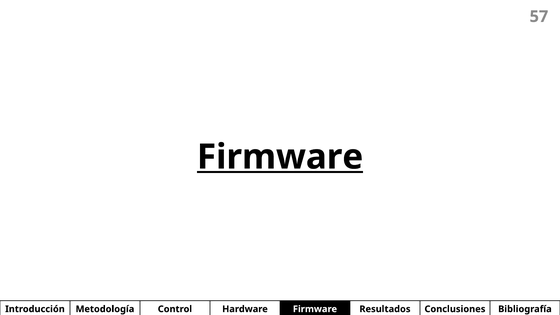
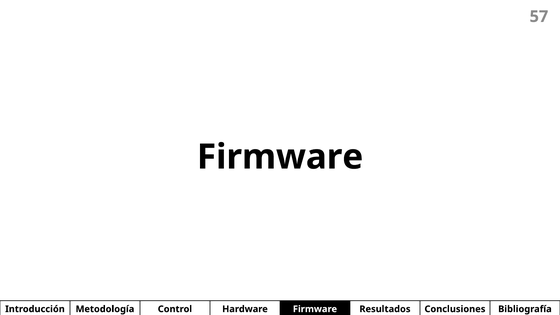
Firmware at (280, 157) underline: present -> none
